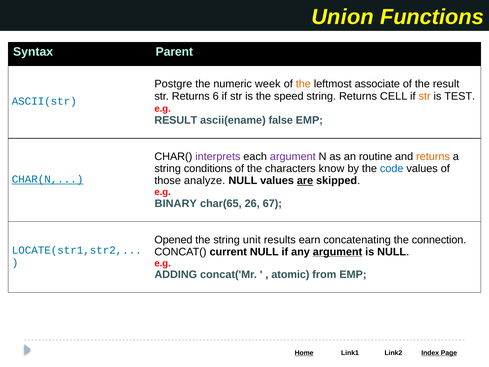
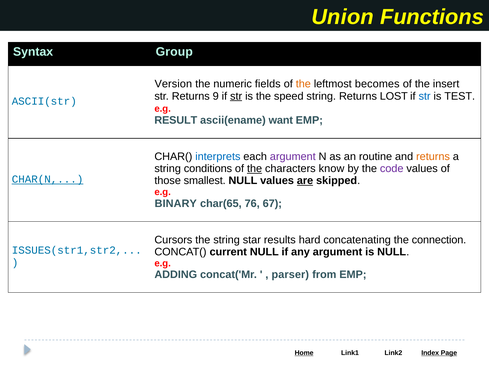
Parent: Parent -> Group
Postgre: Postgre -> Version
week: week -> fields
associate: associate -> becomes
the result: result -> insert
6: 6 -> 9
str at (236, 96) underline: none -> present
CELL: CELL -> LOST
str at (425, 96) colour: orange -> blue
false: false -> want
interprets colour: purple -> blue
the at (255, 169) underline: none -> present
code colour: blue -> purple
analyze: analyze -> smallest
26: 26 -> 76
Opened: Opened -> Cursors
unit: unit -> star
earn: earn -> hard
LOCATE(str1,str2: LOCATE(str1,str2 -> ISSUES(str1,str2
argument at (338, 252) underline: present -> none
atomic: atomic -> parser
